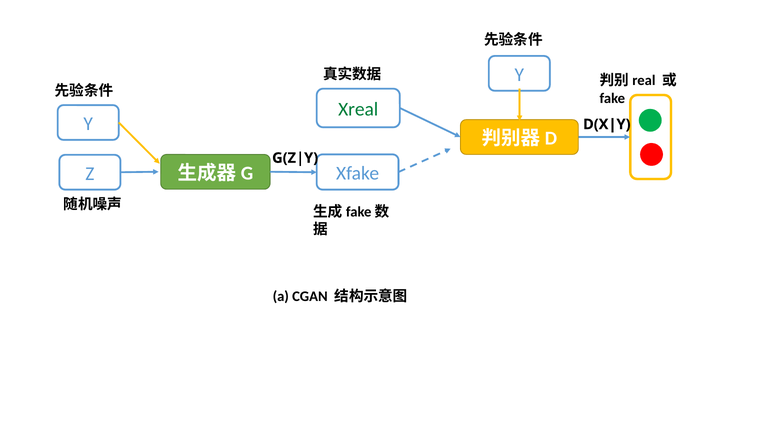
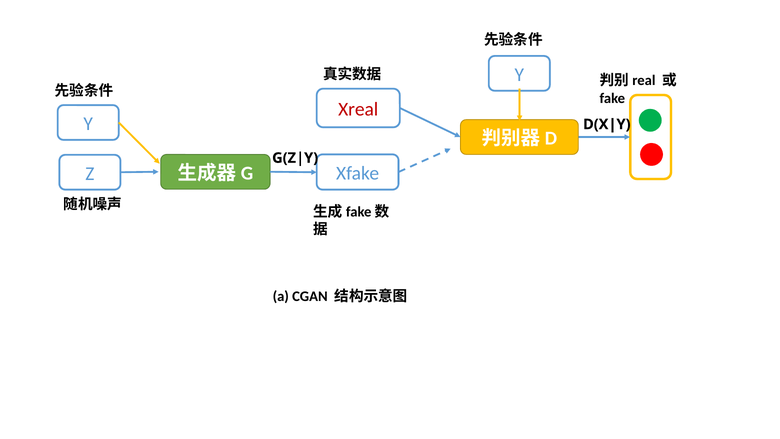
Xreal colour: green -> red
